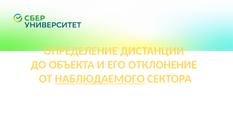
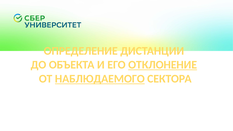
ОТКЛОНЕНИЕ underline: none -> present
